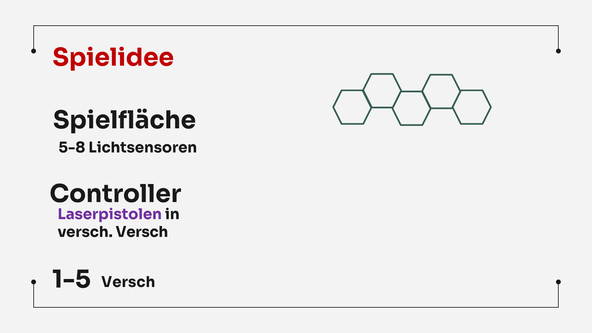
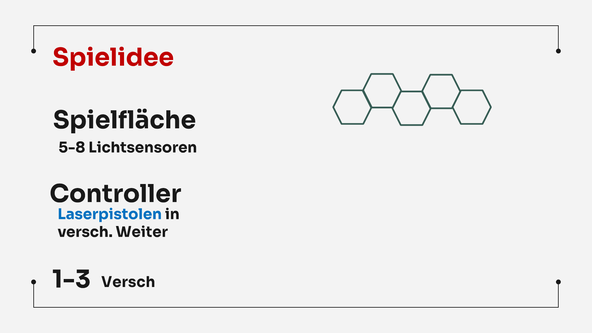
Laserpistolen colour: purple -> blue
versch Versch: Versch -> Weiter
1-5: 1-5 -> 1-3
